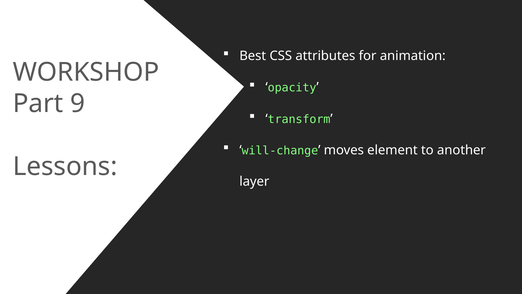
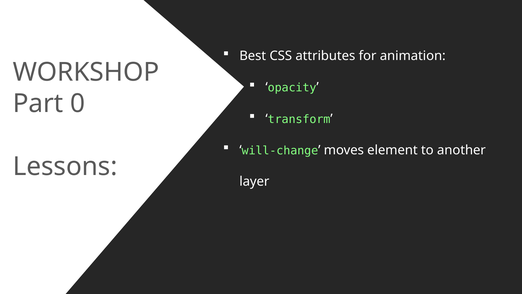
9: 9 -> 0
